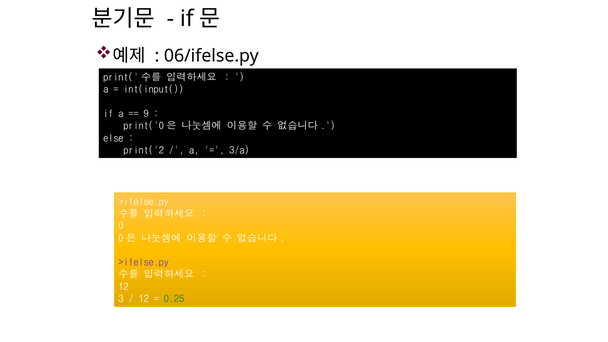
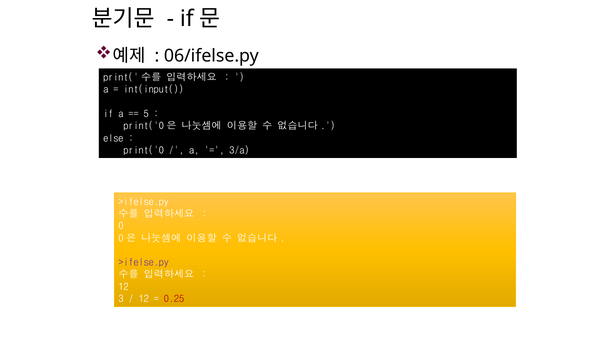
9: 9 -> 5
print('2: print('2 -> print('0
0.25 colour: green -> red
